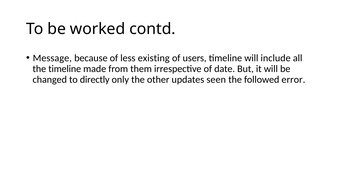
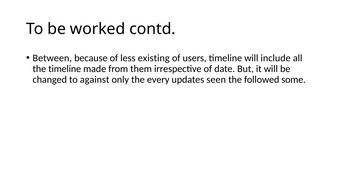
Message: Message -> Between
directly: directly -> against
other: other -> every
error: error -> some
